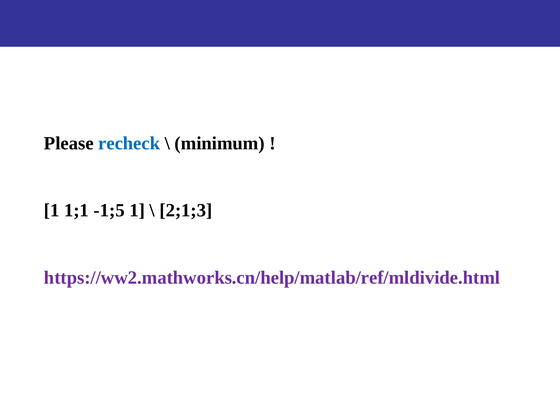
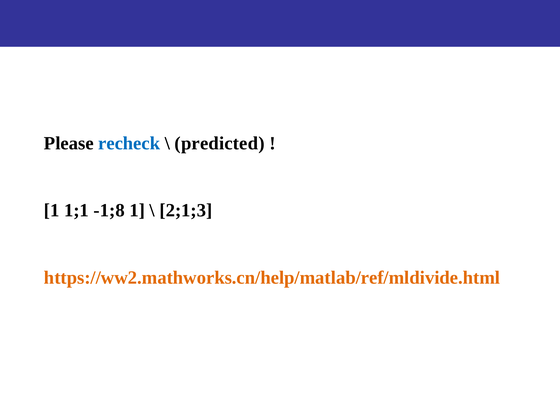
minimum: minimum -> predicted
-1;5: -1;5 -> -1;8
https://ww2.mathworks.cn/help/matlab/ref/mldivide.html colour: purple -> orange
